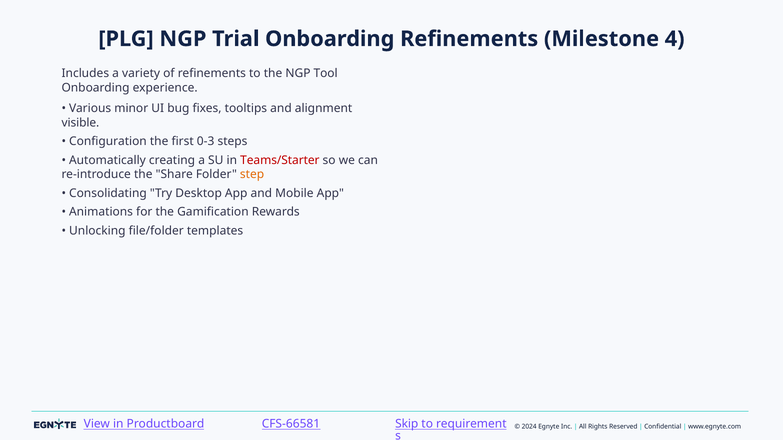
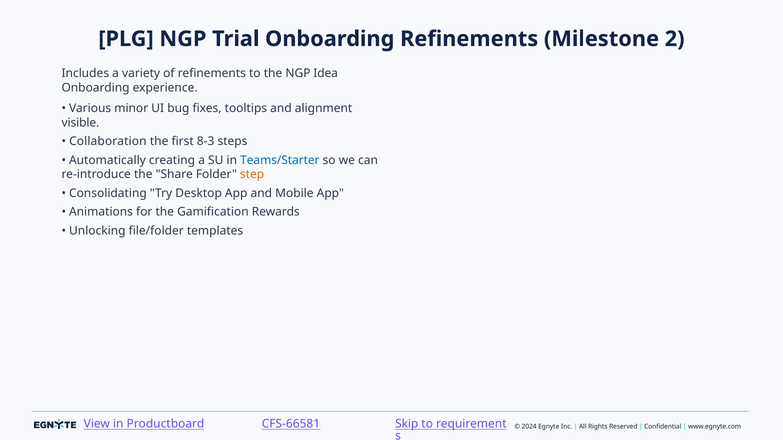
4: 4 -> 2
Tool: Tool -> Idea
Configuration: Configuration -> Collaboration
0-3: 0-3 -> 8-3
Teams/Starter colour: red -> blue
